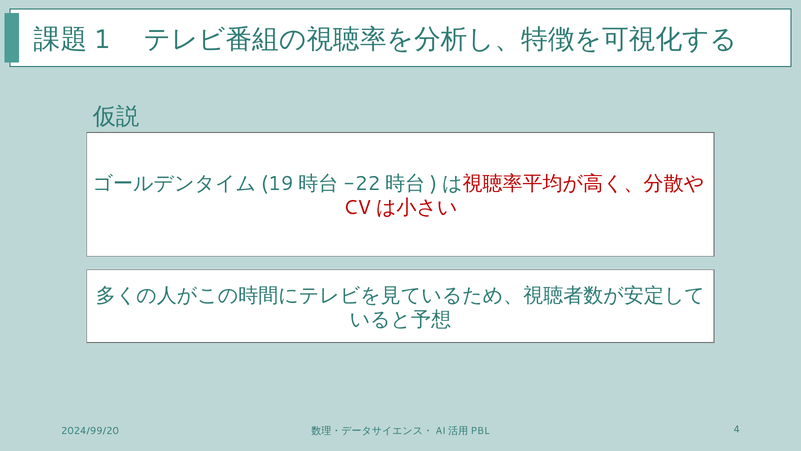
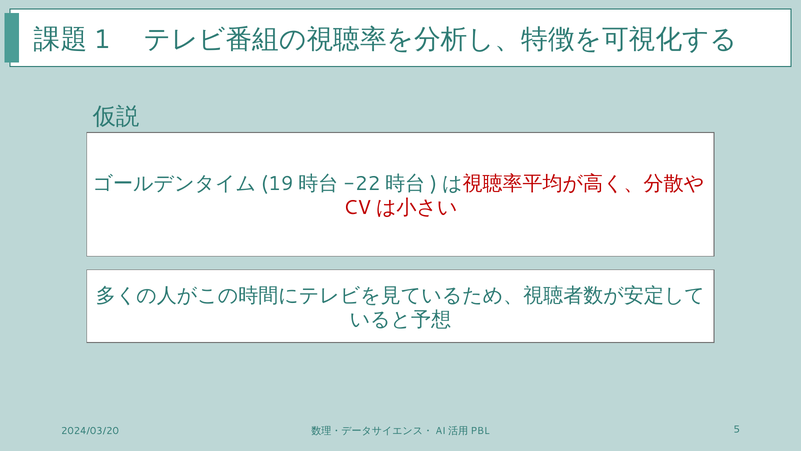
2024/99/20: 2024/99/20 -> 2024/03/20
4: 4 -> 5
